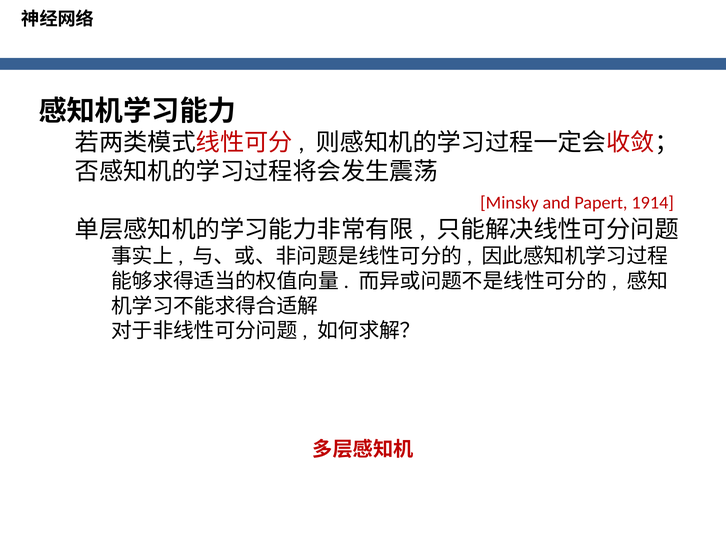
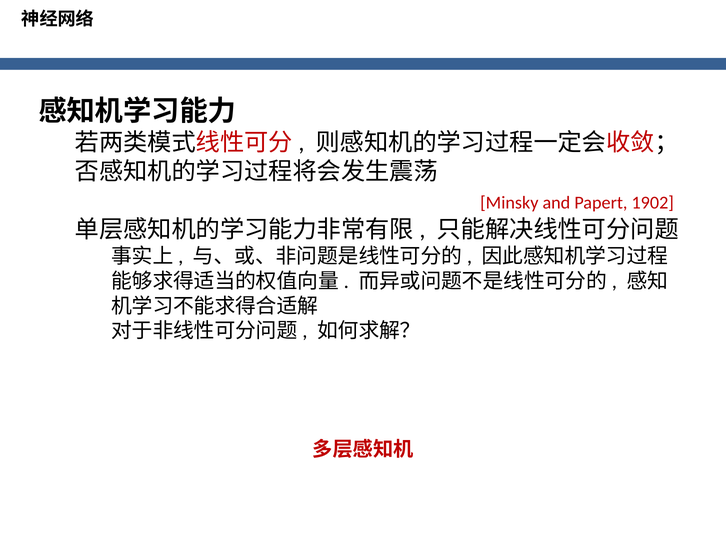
1914: 1914 -> 1902
